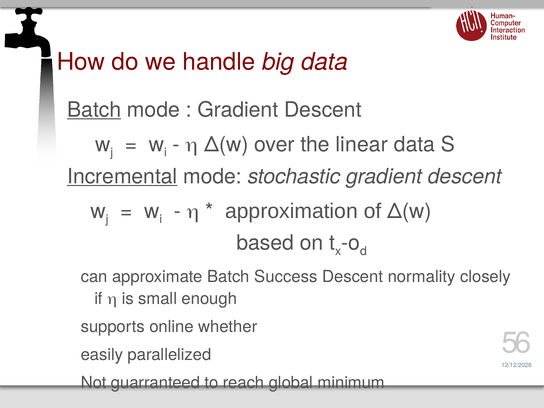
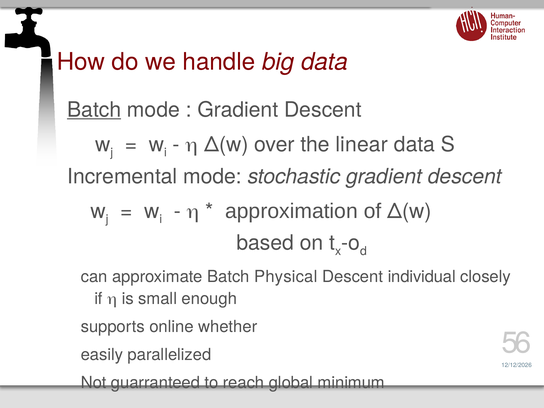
Incremental underline: present -> none
Success: Success -> Physical
normality: normality -> individual
